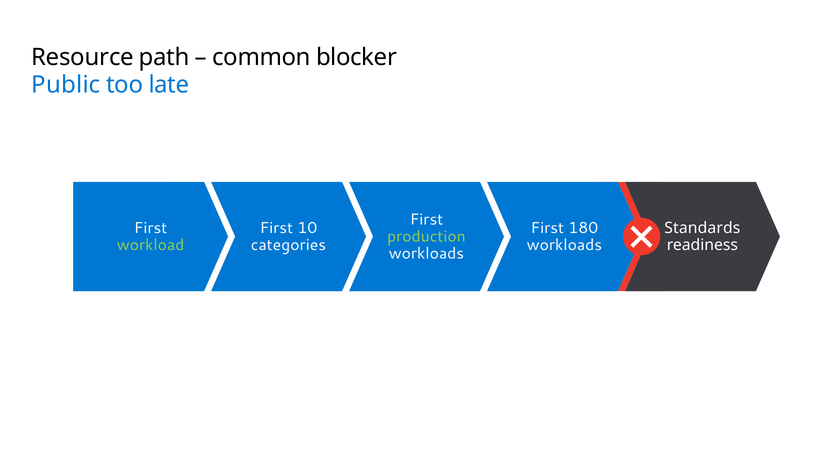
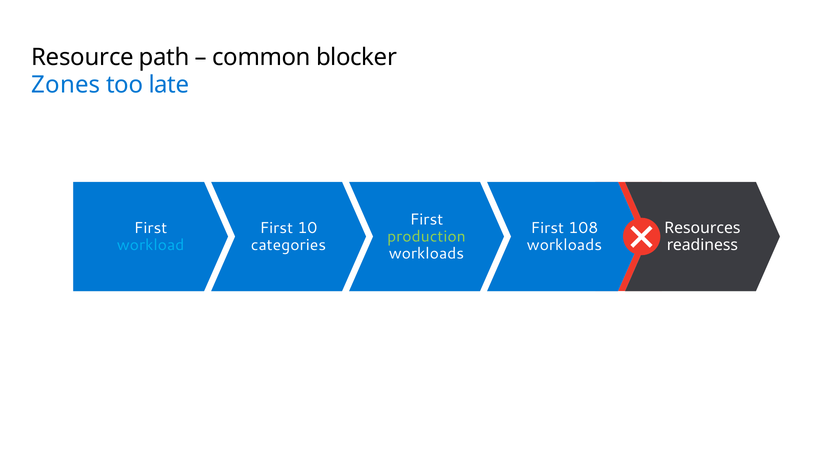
Public: Public -> Zones
180: 180 -> 108
Standards: Standards -> Resources
workload colour: light green -> light blue
